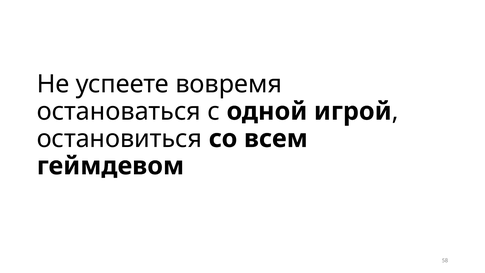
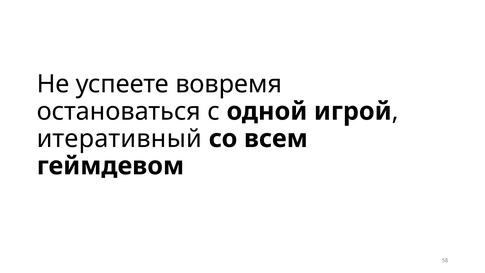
остановиться: остановиться -> итеративный
